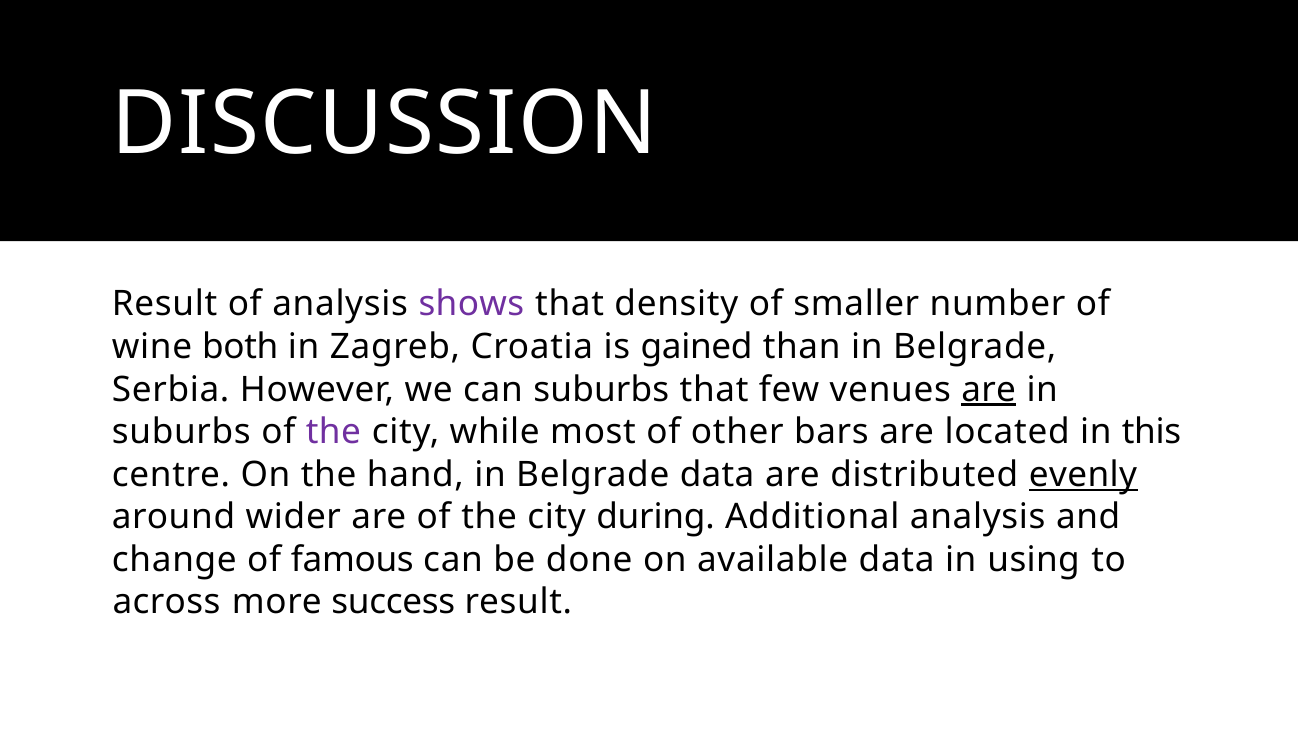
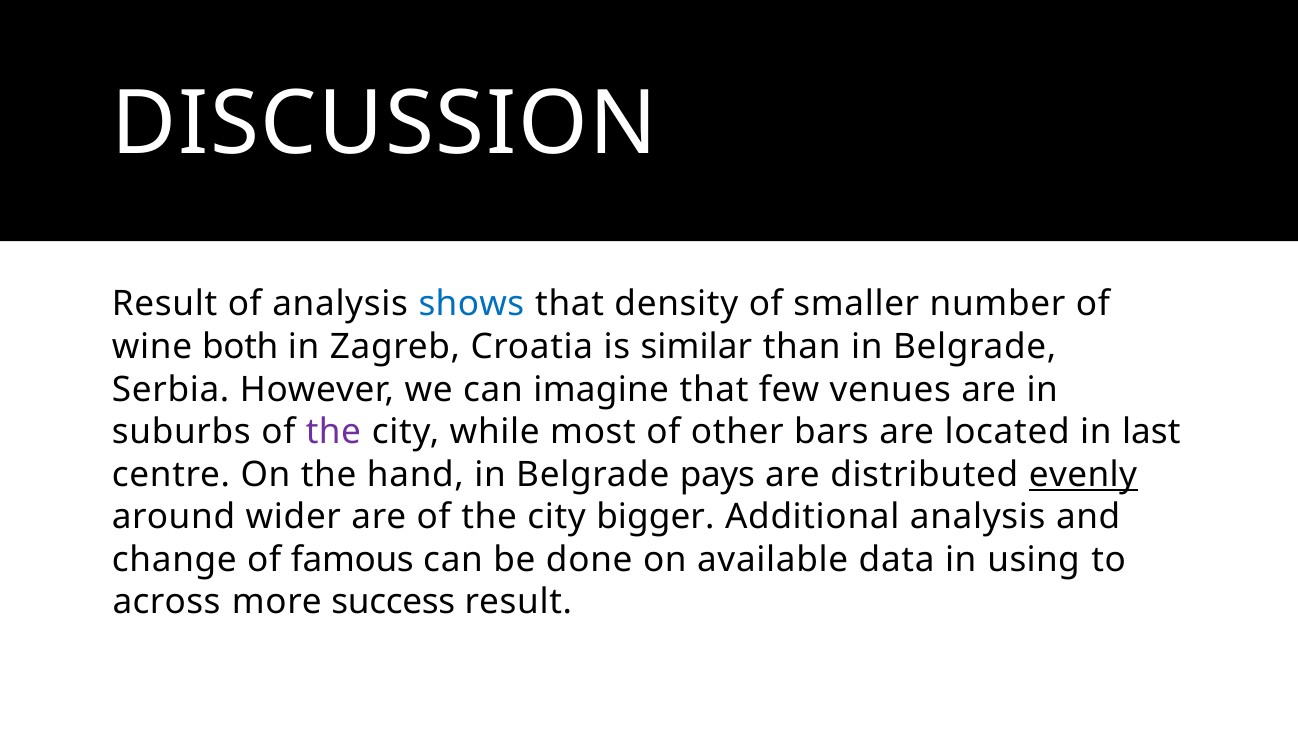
shows colour: purple -> blue
gained: gained -> similar
can suburbs: suburbs -> imagine
are at (989, 389) underline: present -> none
this: this -> last
Belgrade data: data -> pays
during: during -> bigger
